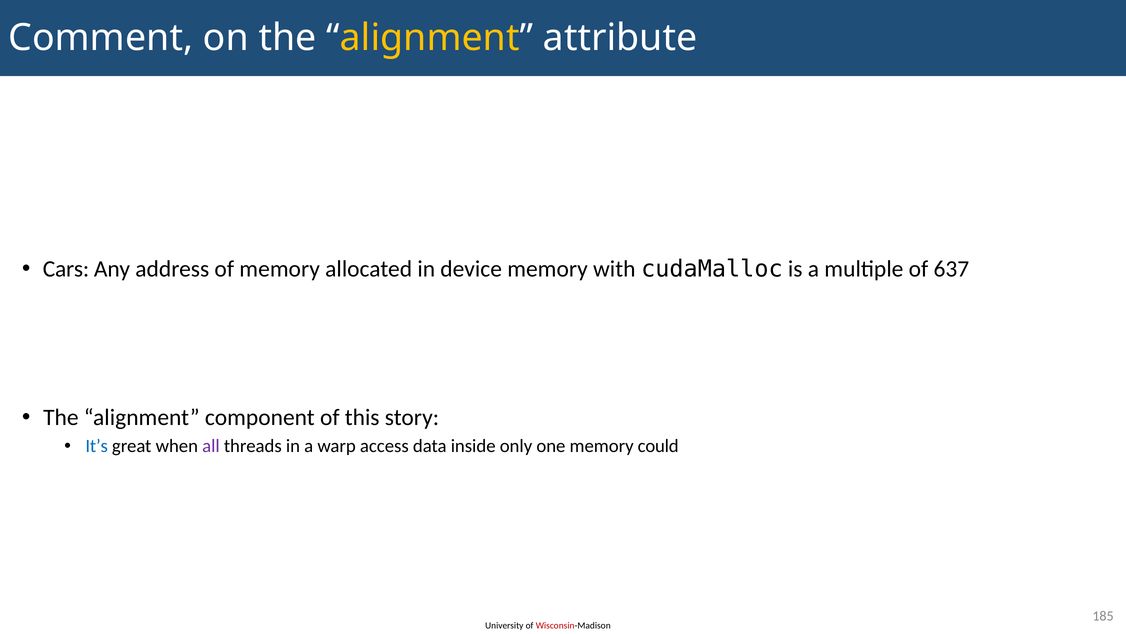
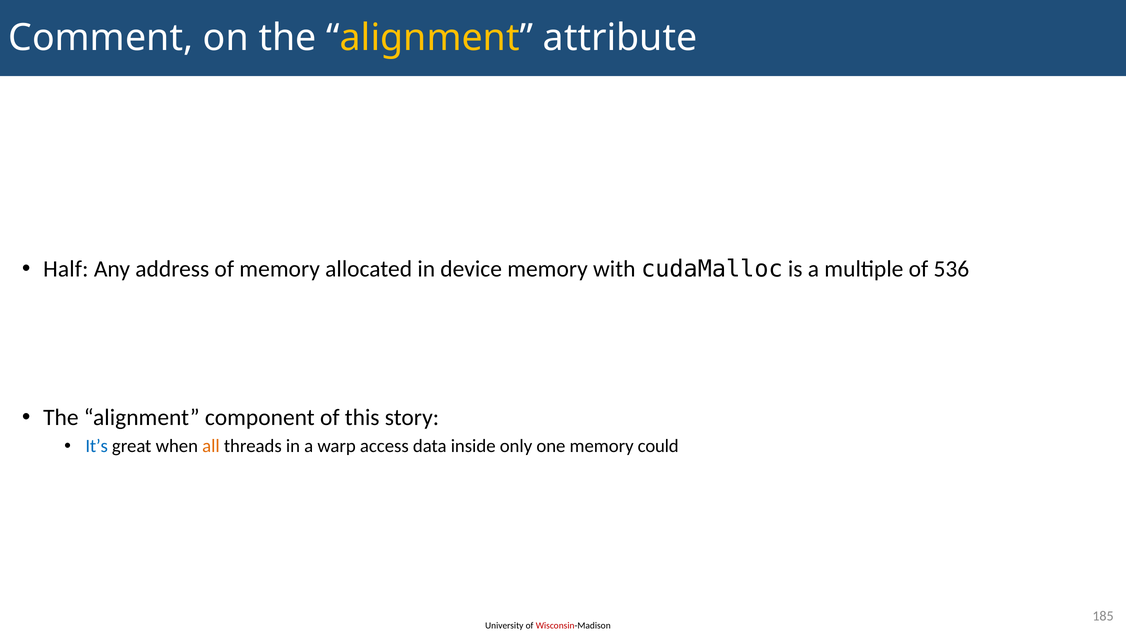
Cars: Cars -> Half
637: 637 -> 536
all colour: purple -> orange
